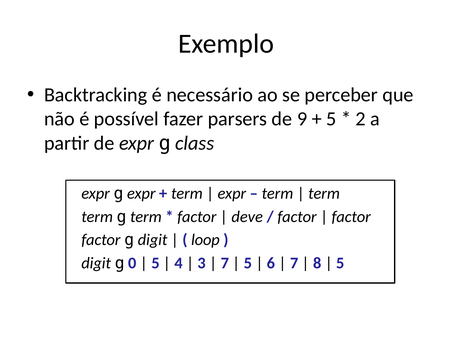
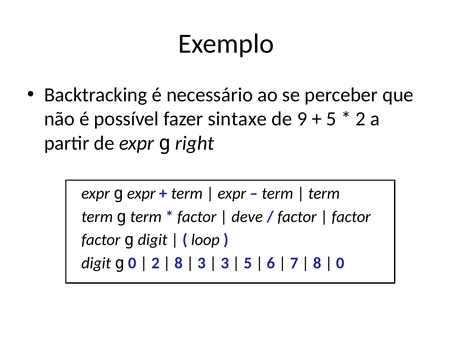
parsers: parsers -> sintaxe
class: class -> right
5 at (155, 263): 5 -> 2
4 at (179, 263): 4 -> 8
7 at (225, 263): 7 -> 3
5 at (340, 263): 5 -> 0
